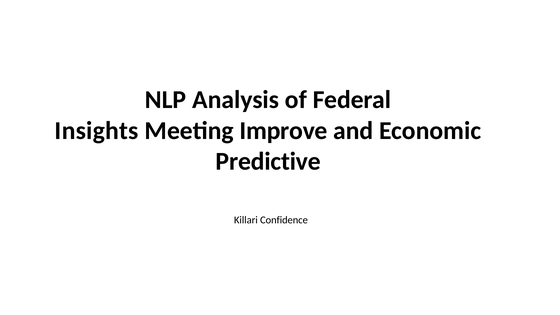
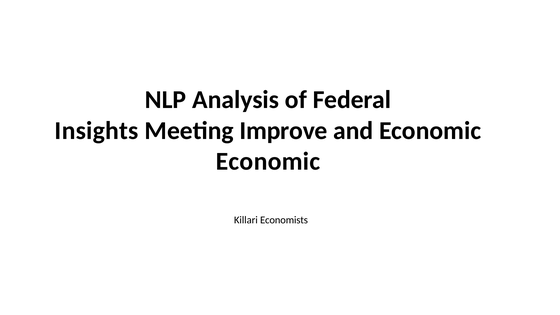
Predictive at (268, 161): Predictive -> Economic
Confidence: Confidence -> Economists
